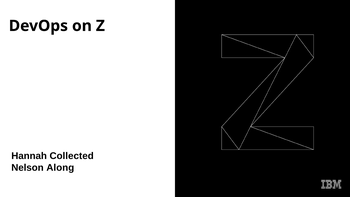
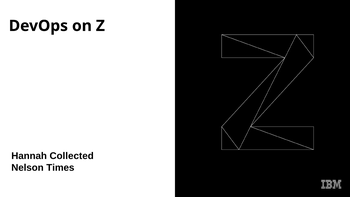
Along: Along -> Times
